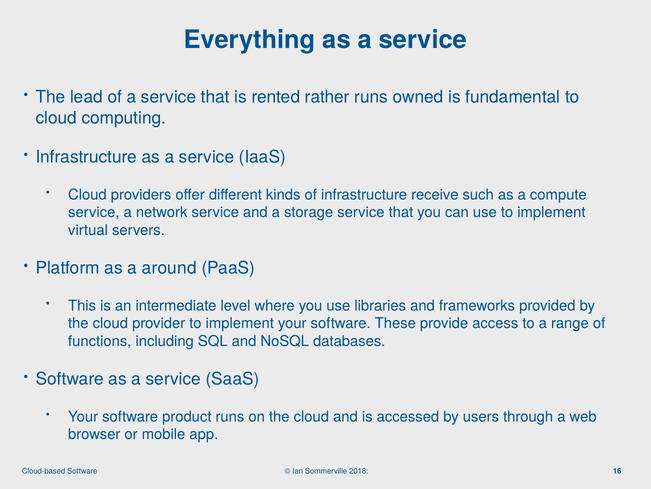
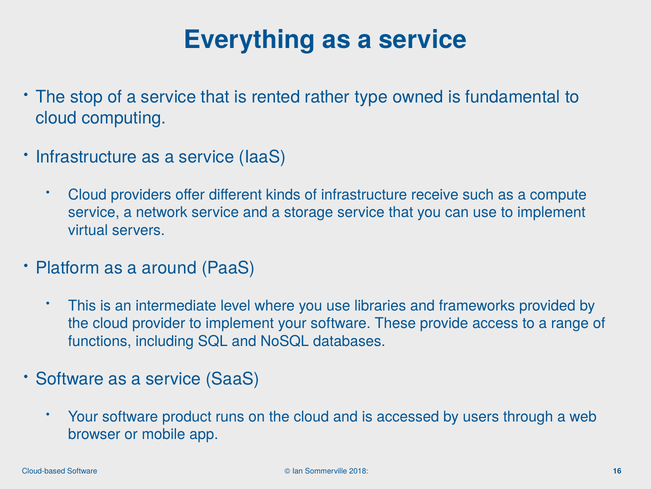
lead: lead -> stop
rather runs: runs -> type
